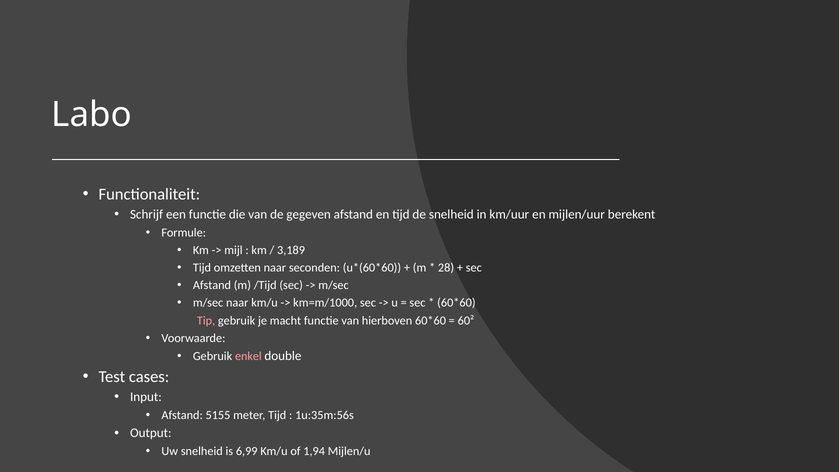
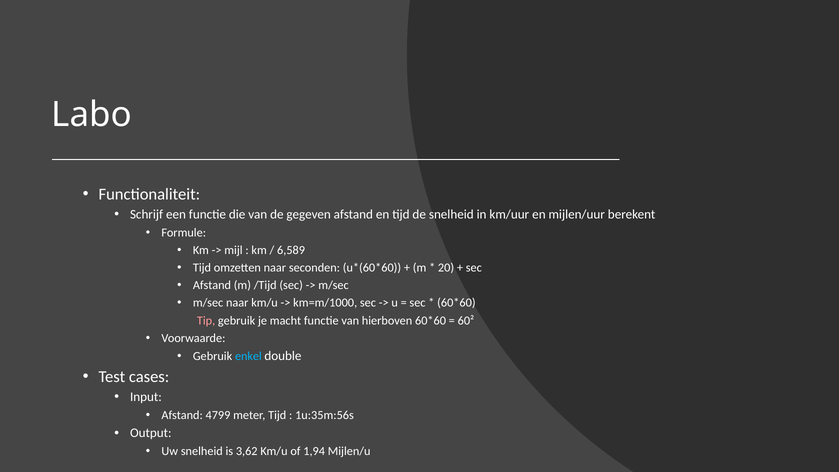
3,189: 3,189 -> 6,589
28: 28 -> 20
enkel colour: pink -> light blue
5155: 5155 -> 4799
6,99: 6,99 -> 3,62
